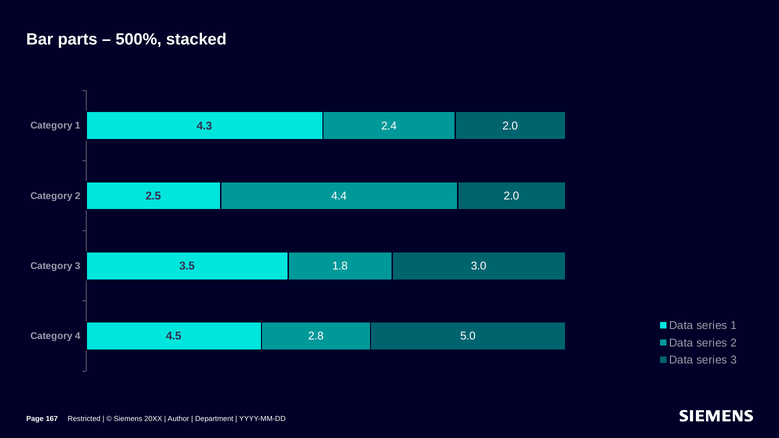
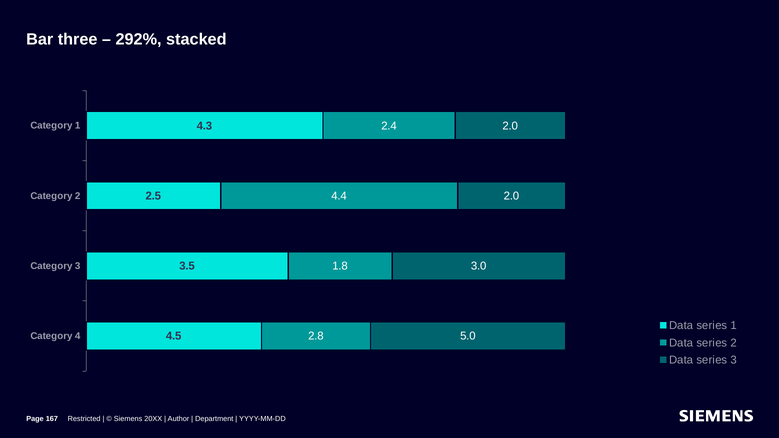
parts: parts -> three
500%: 500% -> 292%
